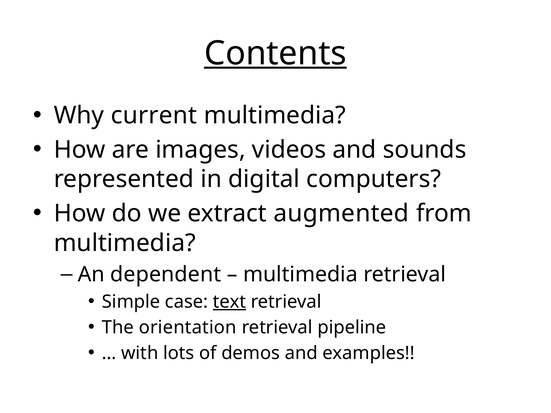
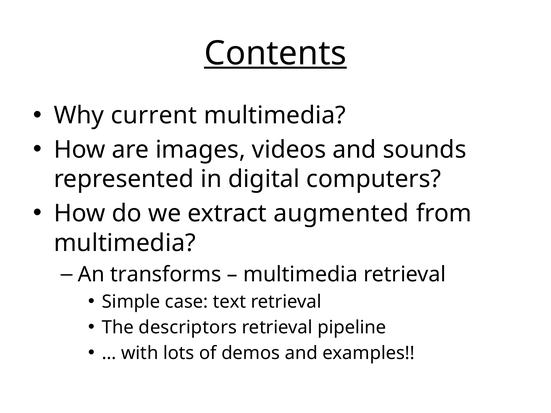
dependent: dependent -> transforms
text underline: present -> none
orientation: orientation -> descriptors
